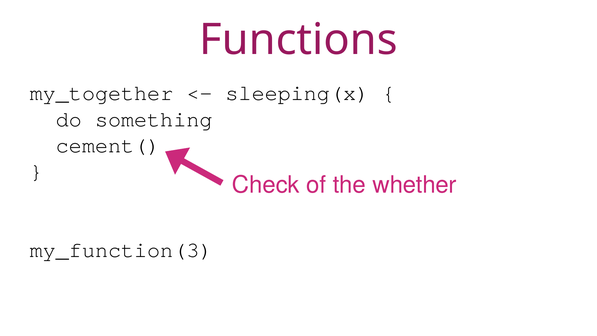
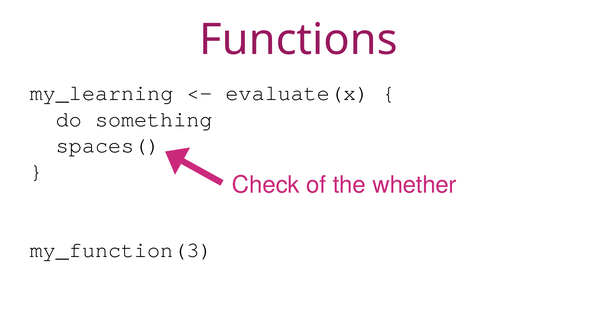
my_together: my_together -> my_learning
sleeping(x: sleeping(x -> evaluate(x
cement(: cement( -> spaces(
